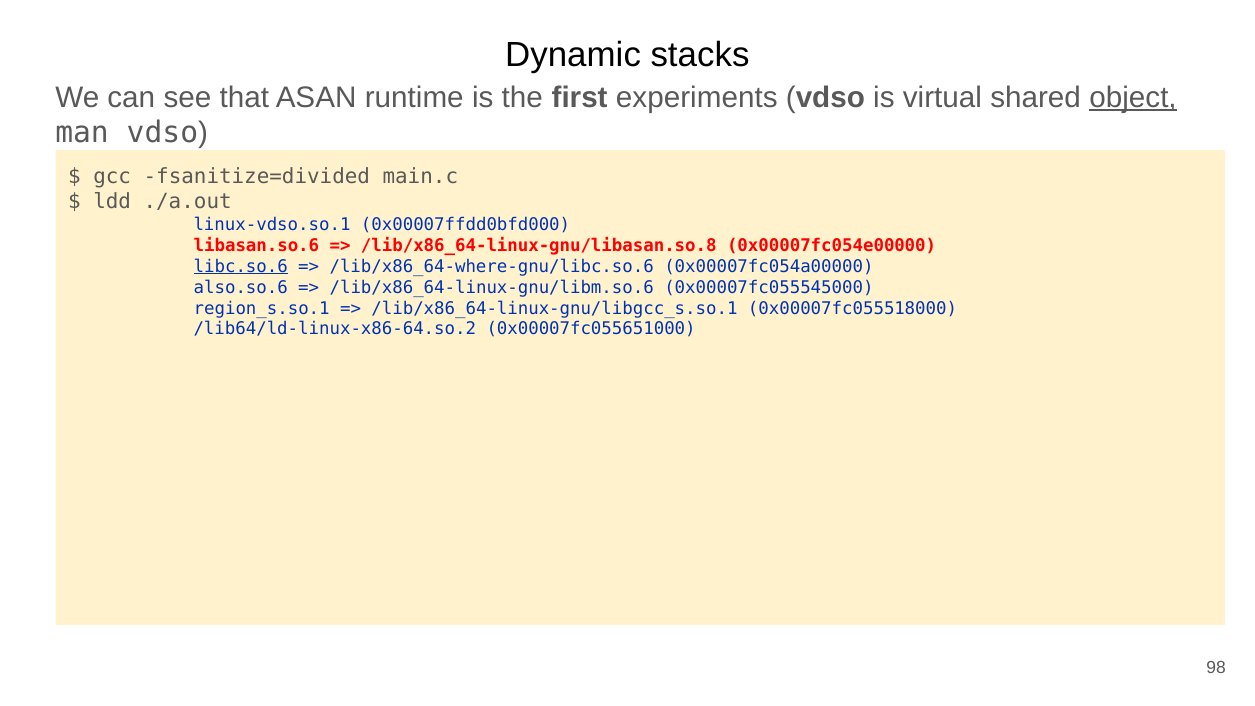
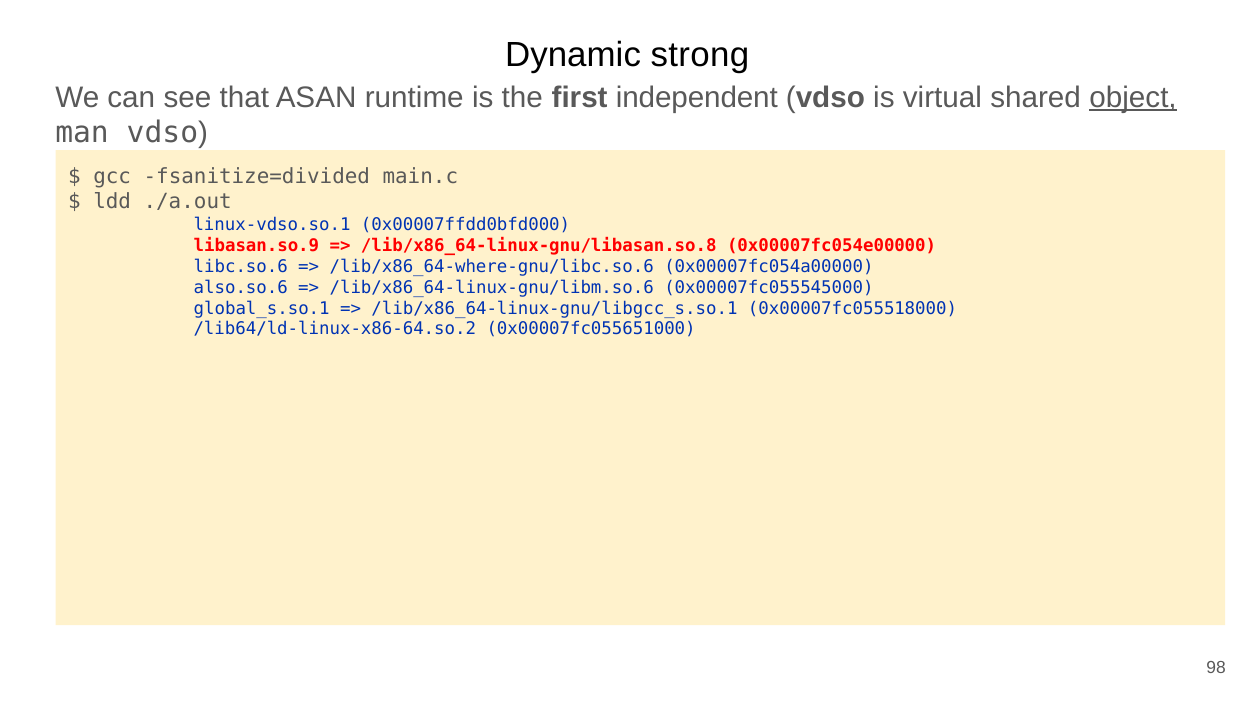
stacks: stacks -> strong
experiments: experiments -> independent
libasan.so.6: libasan.so.6 -> libasan.so.9
libc.so.6 underline: present -> none
region_s.so.1: region_s.so.1 -> global_s.so.1
